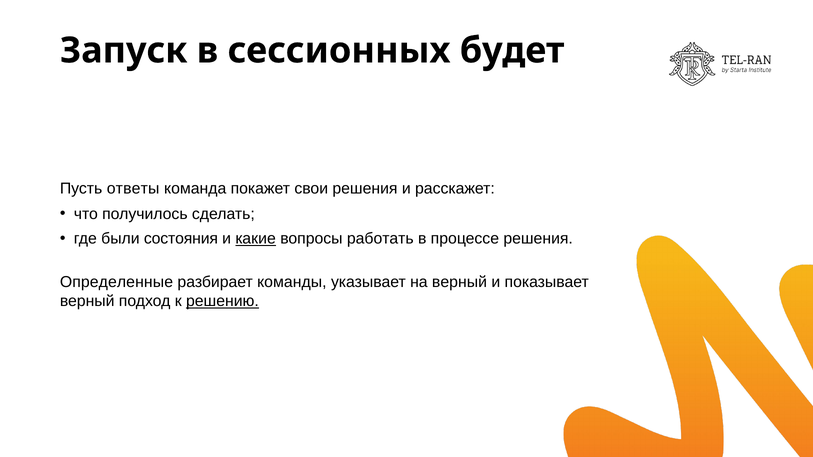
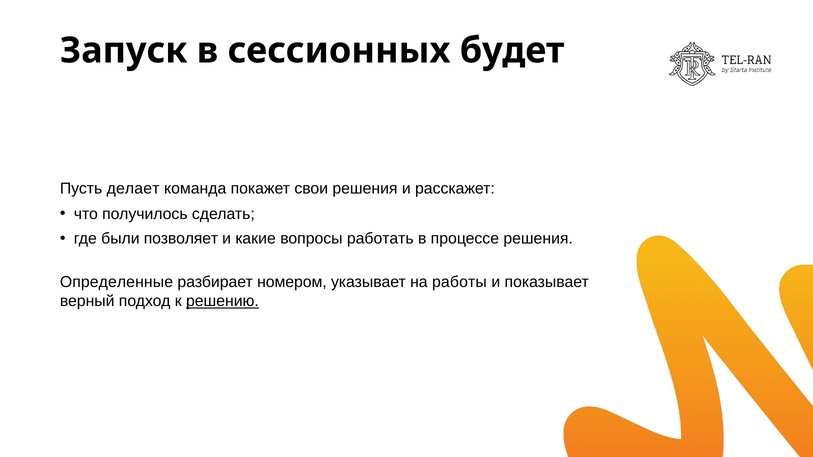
ответы: ответы -> делает
состояния: состояния -> позволяет
какие underline: present -> none
команды: команды -> номером
на верный: верный -> работы
